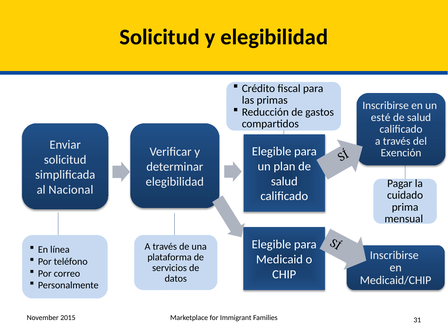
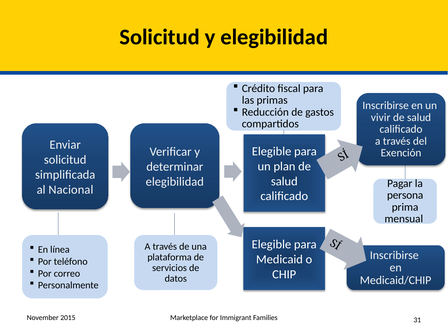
esté: esté -> vivir
cuidado: cuidado -> persona
